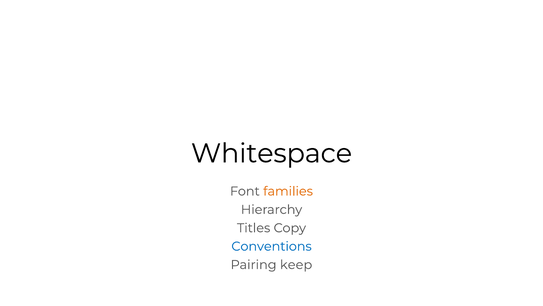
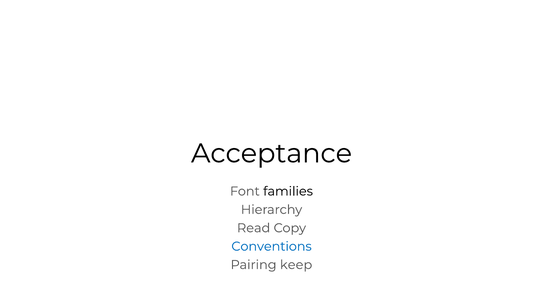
Whitespace: Whitespace -> Acceptance
families colour: orange -> black
Titles: Titles -> Read
